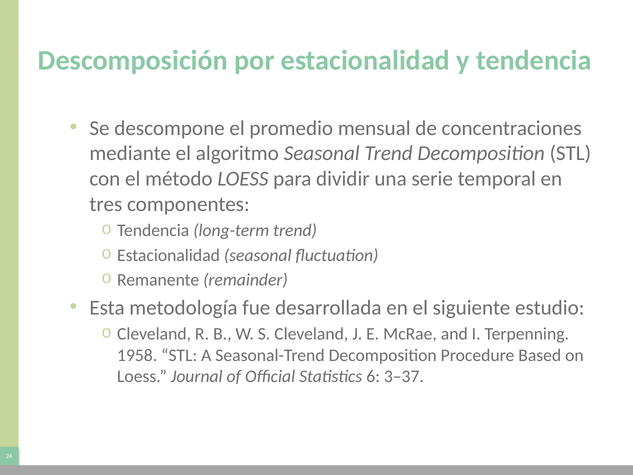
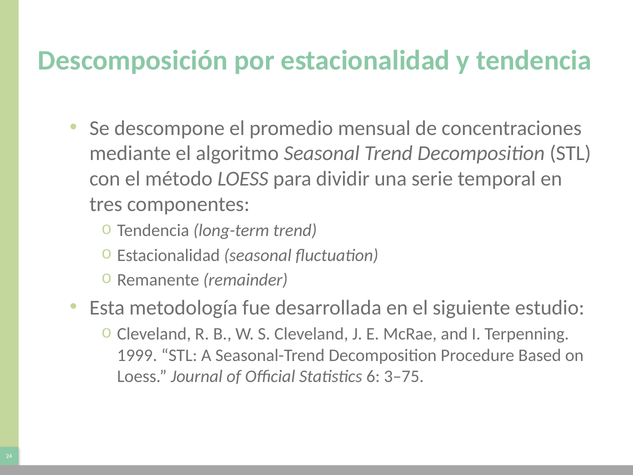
1958: 1958 -> 1999
3–37: 3–37 -> 3–75
